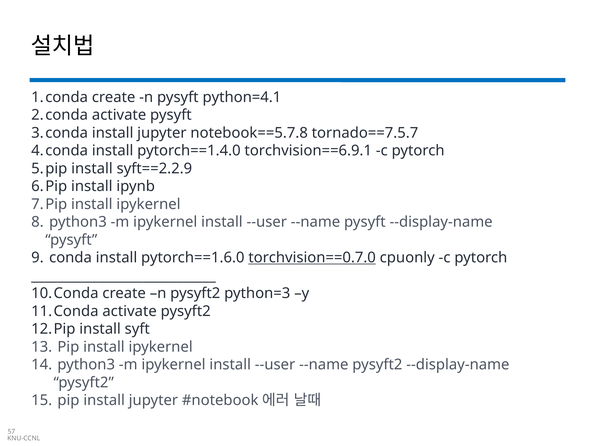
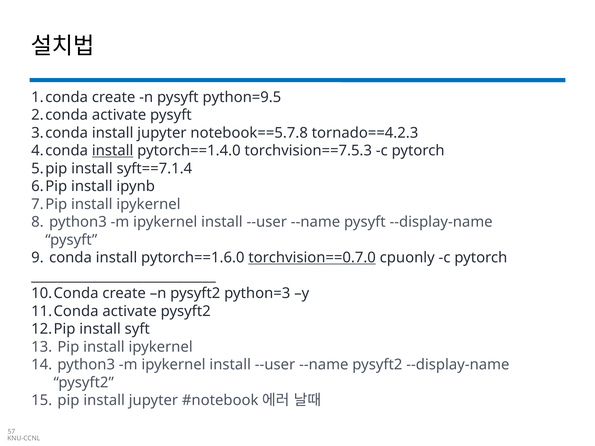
python=4.1: python=4.1 -> python=9.5
tornado==7.5.7: tornado==7.5.7 -> tornado==4.2.3
install at (113, 151) underline: none -> present
torchvision==6.9.1: torchvision==6.9.1 -> torchvision==7.5.3
syft==2.2.9: syft==2.2.9 -> syft==7.1.4
